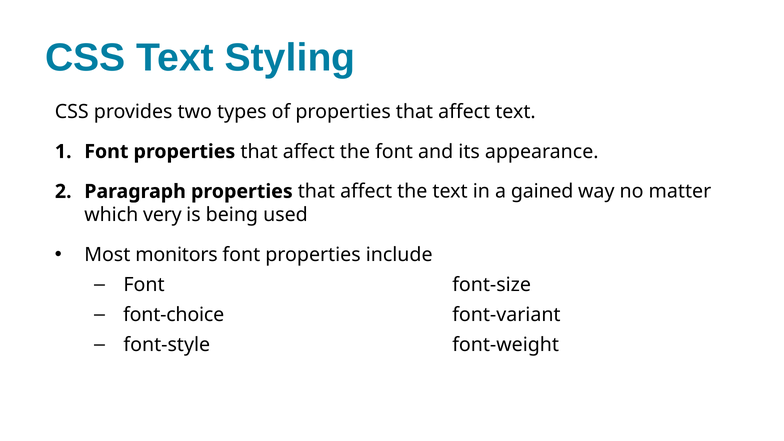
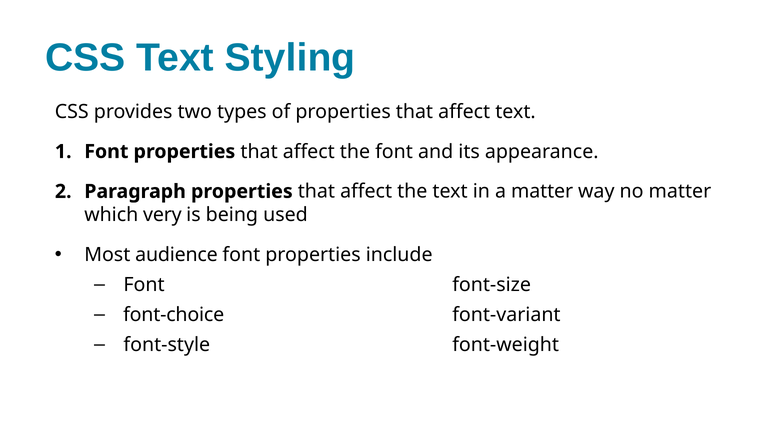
a gained: gained -> matter
monitors: monitors -> audience
